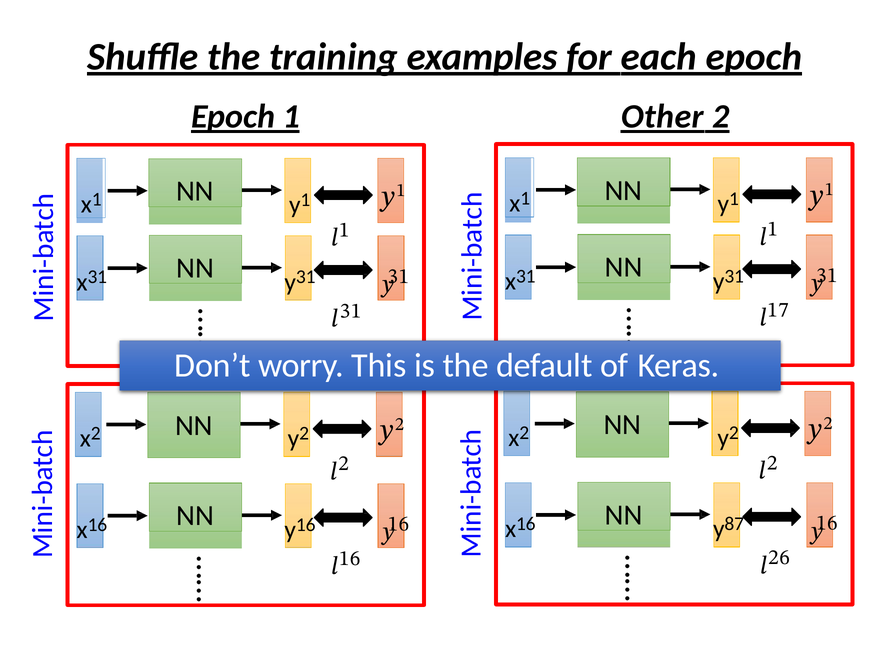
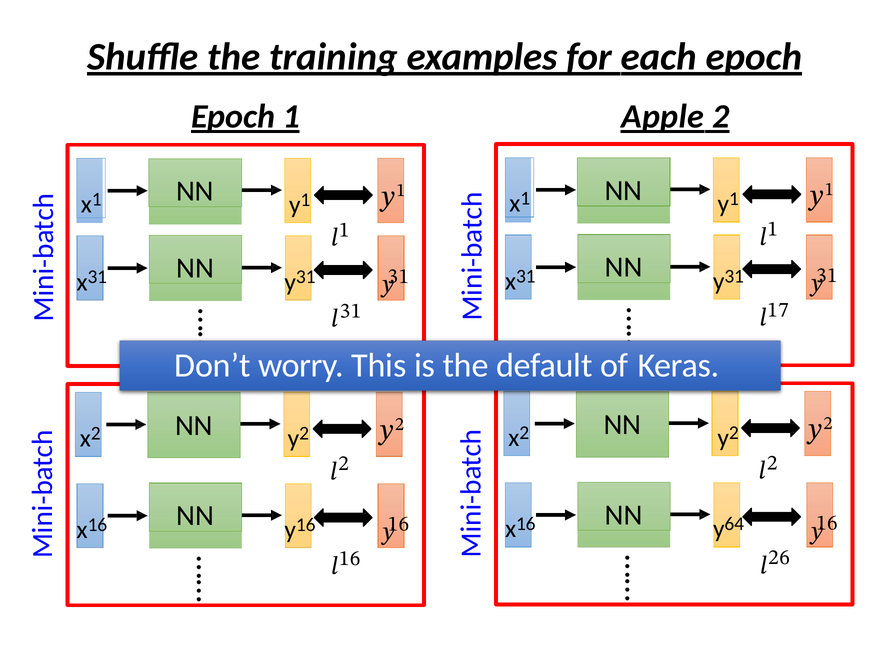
Other: Other -> Apple
87: 87 -> 64
